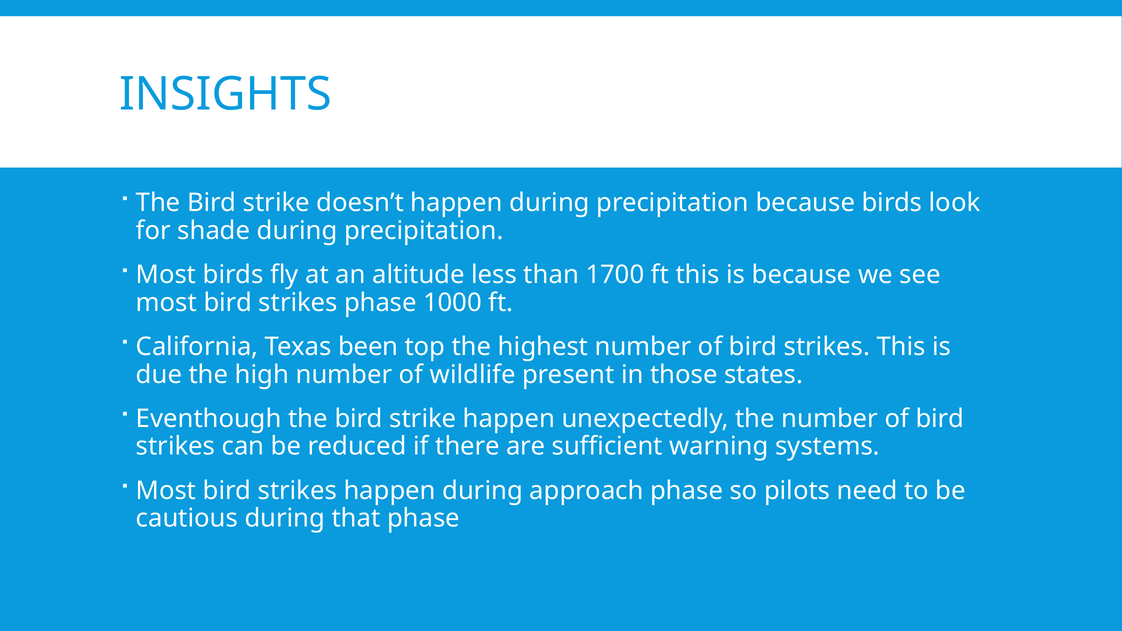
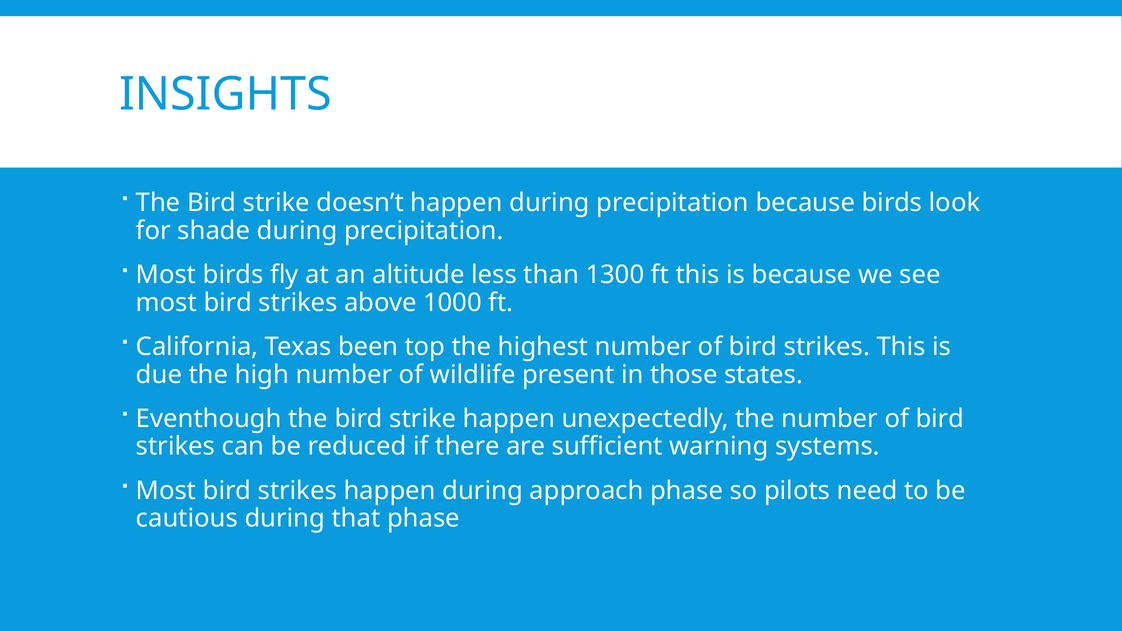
1700: 1700 -> 1300
strikes phase: phase -> above
